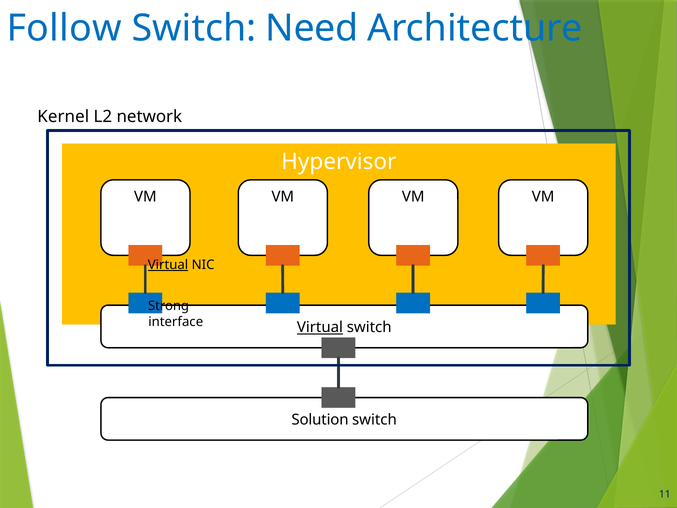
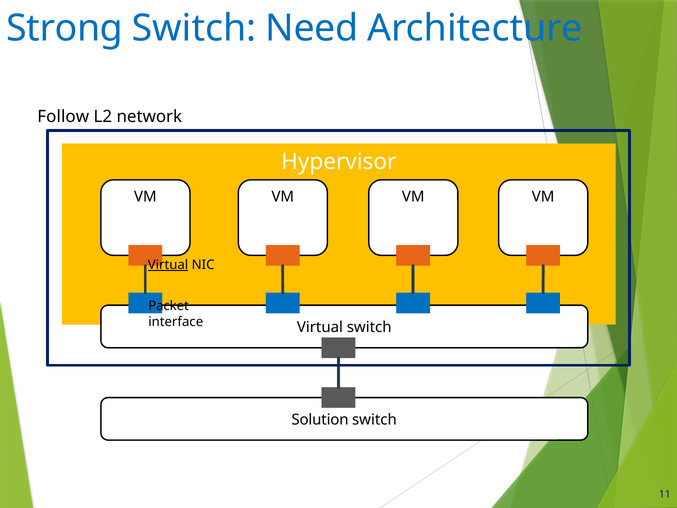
Follow: Follow -> Strong
Kernel: Kernel -> Follow
Strong: Strong -> Packet
Virtual at (320, 327) underline: present -> none
